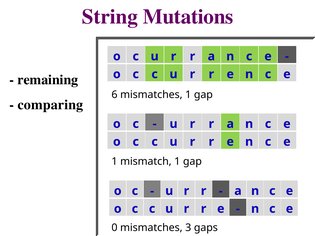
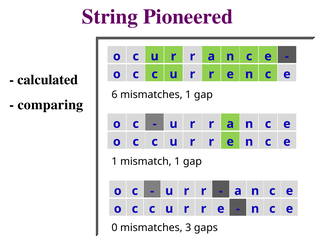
Mutations: Mutations -> Pioneered
remaining: remaining -> calculated
